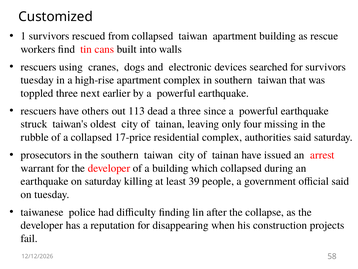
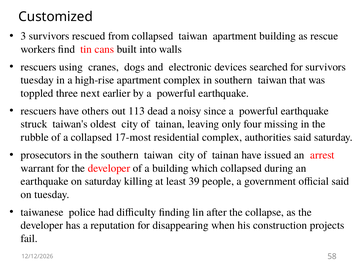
1: 1 -> 3
a three: three -> noisy
17-price: 17-price -> 17-most
